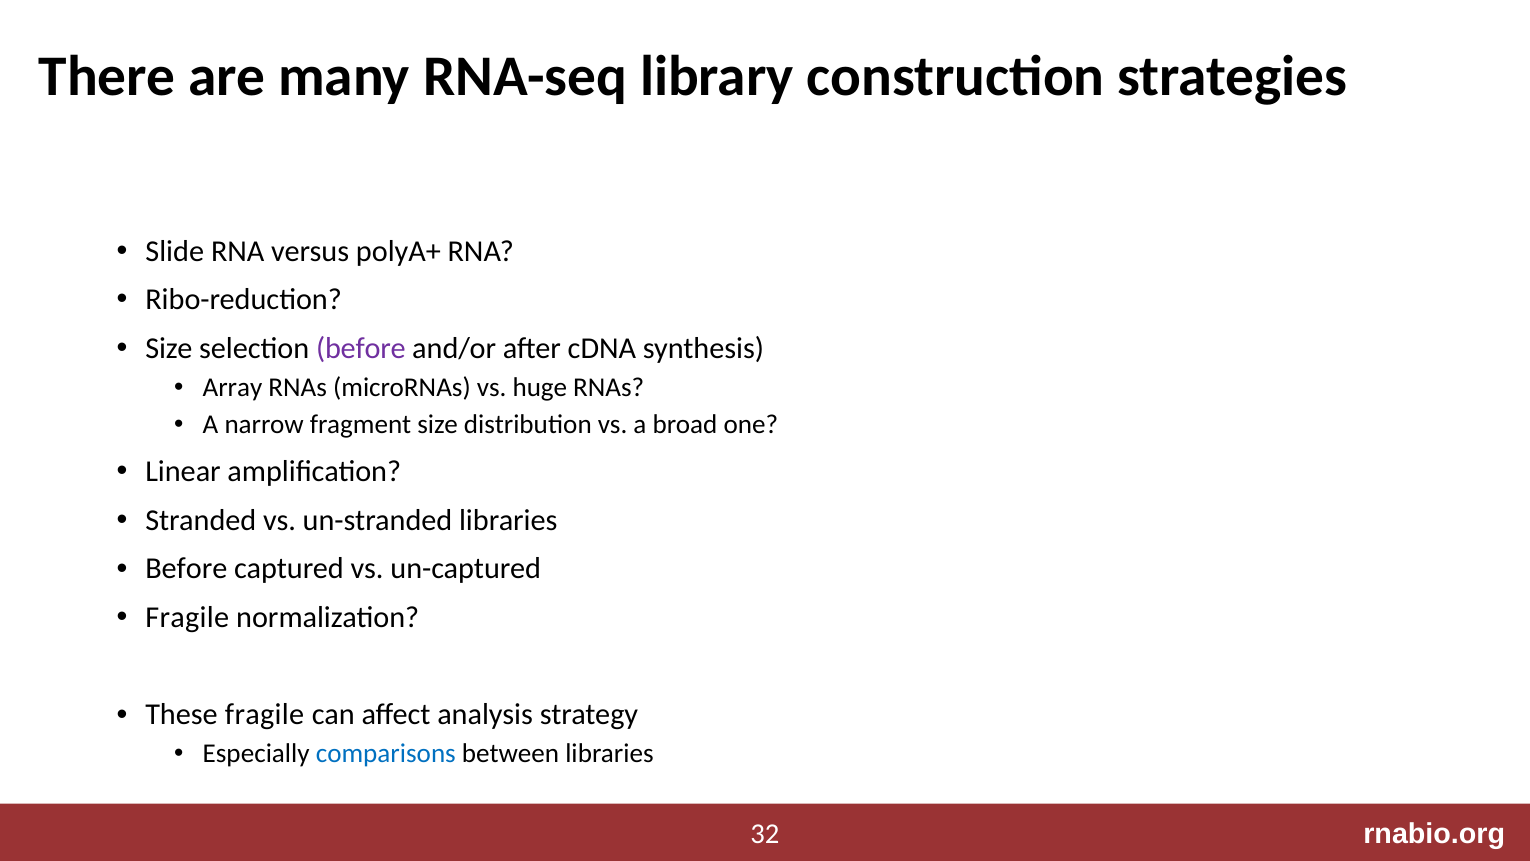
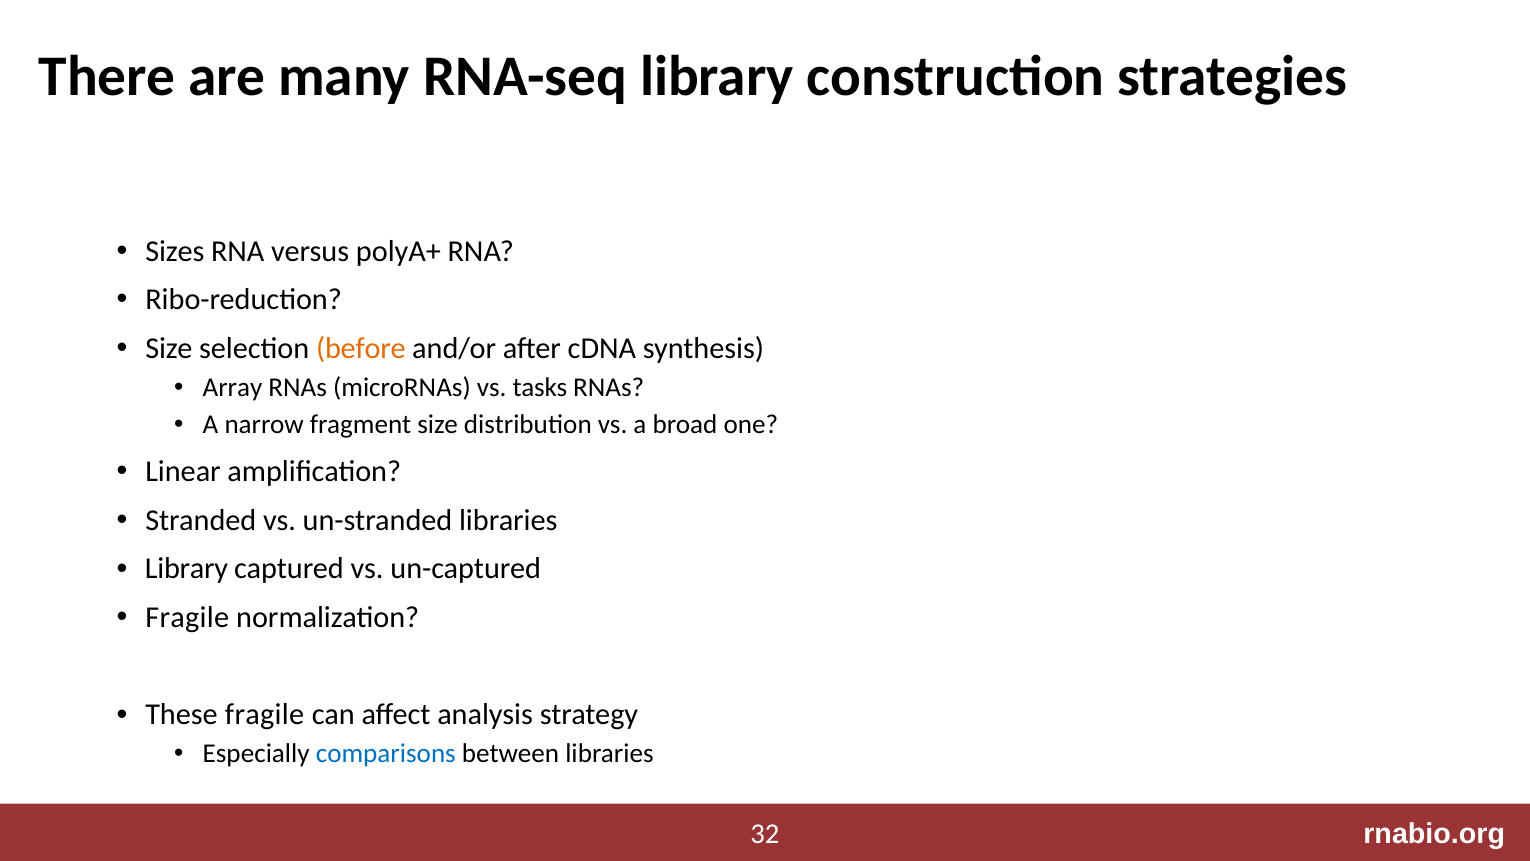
Slide: Slide -> Sizes
before at (361, 348) colour: purple -> orange
huge: huge -> tasks
Before at (186, 569): Before -> Library
